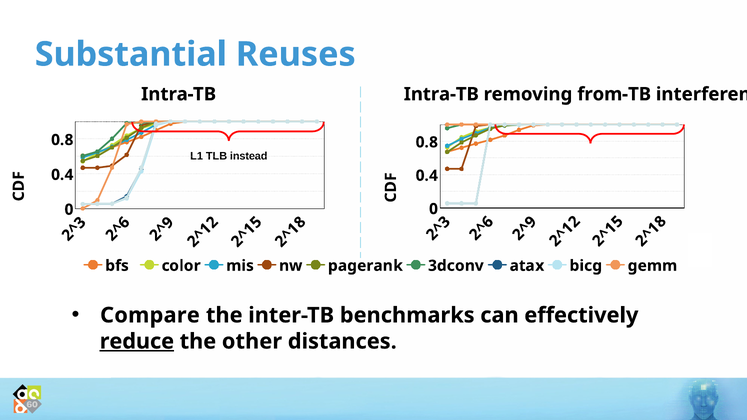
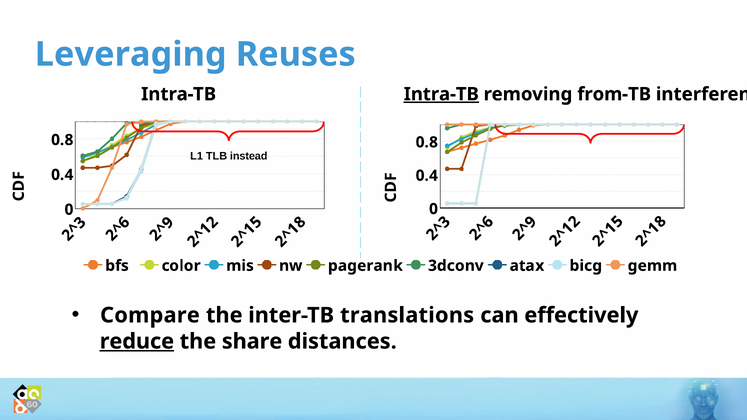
Substantial: Substantial -> Leveraging
Intra-TB at (441, 94) underline: none -> present
benchmarks: benchmarks -> translations
other: other -> share
